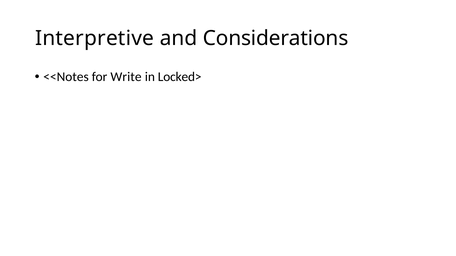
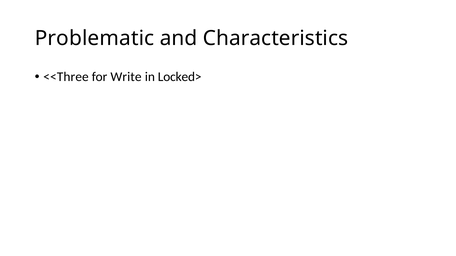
Interpretive: Interpretive -> Problematic
Considerations: Considerations -> Characteristics
<<Notes: <<Notes -> <<Three
